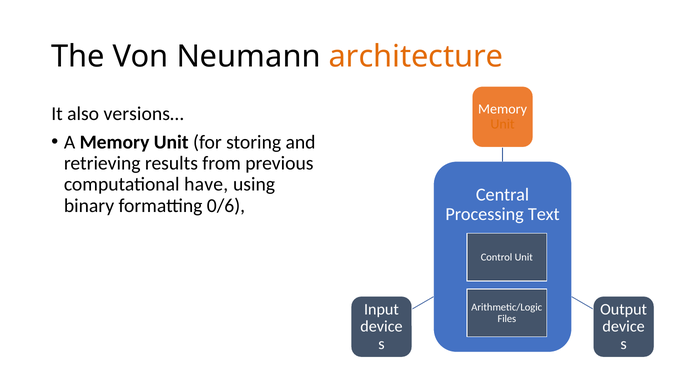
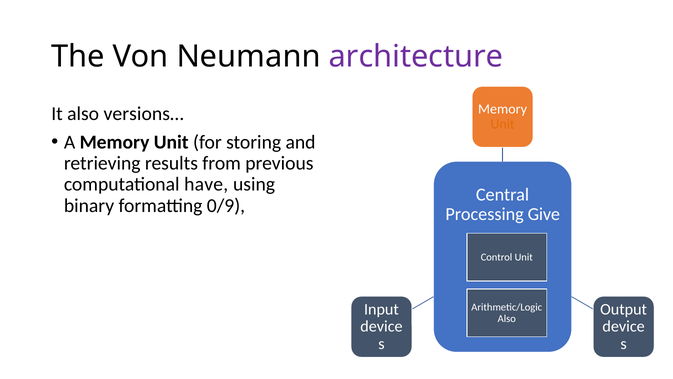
architecture colour: orange -> purple
0/6: 0/6 -> 0/9
Text: Text -> Give
Files at (507, 318): Files -> Also
